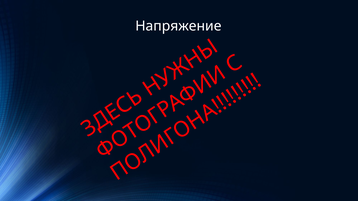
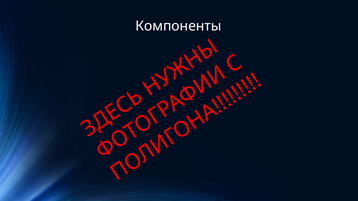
Напряжение: Напряжение -> Компоненты
